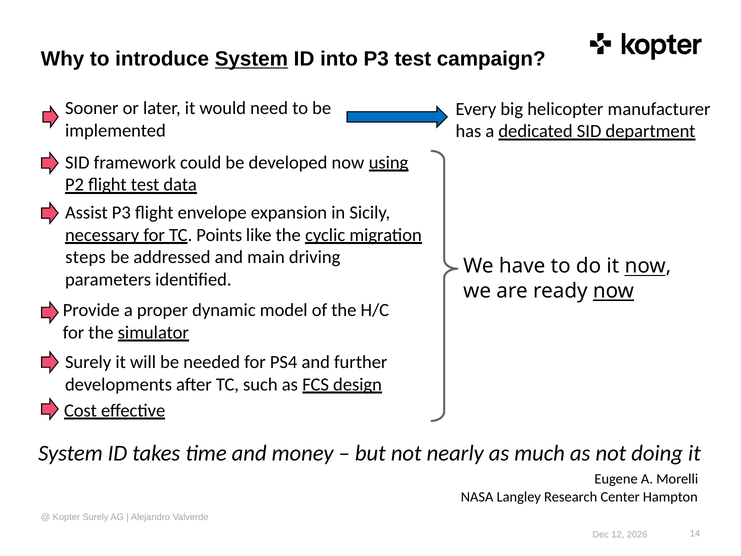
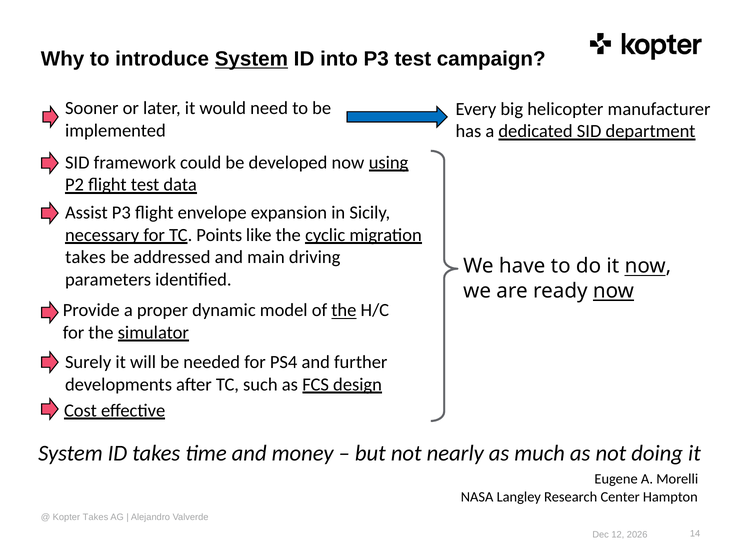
steps at (86, 257): steps -> takes
the at (344, 310) underline: none -> present
Kopter Surely: Surely -> Takes
